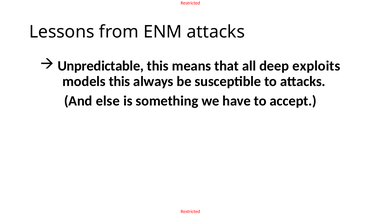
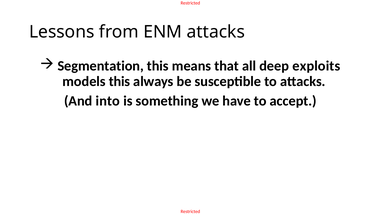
Unpredictable: Unpredictable -> Segmentation
else: else -> into
